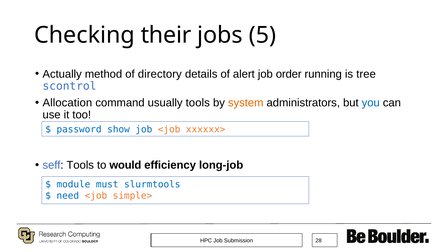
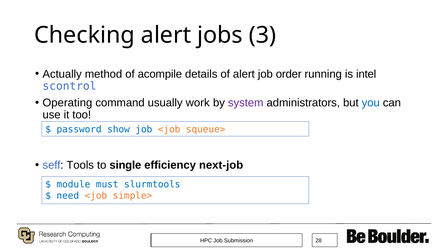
Checking their: their -> alert
5: 5 -> 3
directory: directory -> acompile
tree: tree -> intel
Allocation: Allocation -> Operating
usually tools: tools -> work
system colour: orange -> purple
xxxxxx>: xxxxxx> -> squeue>
would: would -> single
long-job: long-job -> next-job
